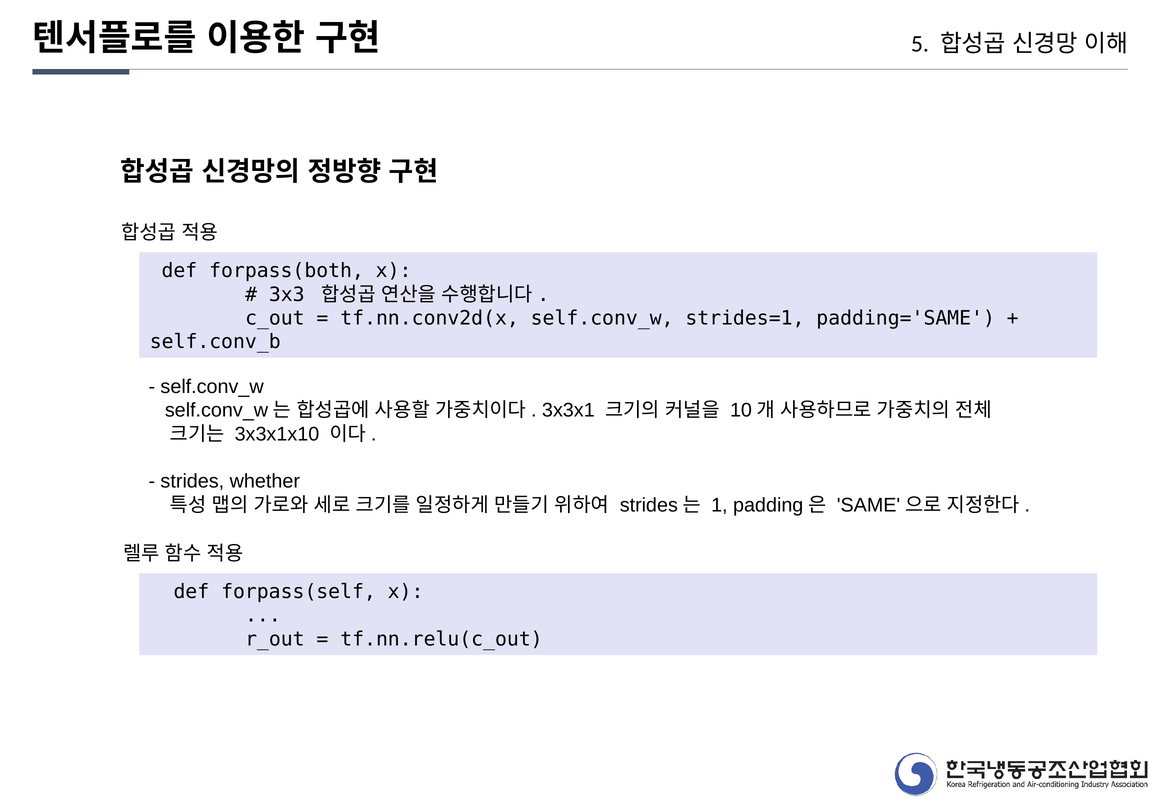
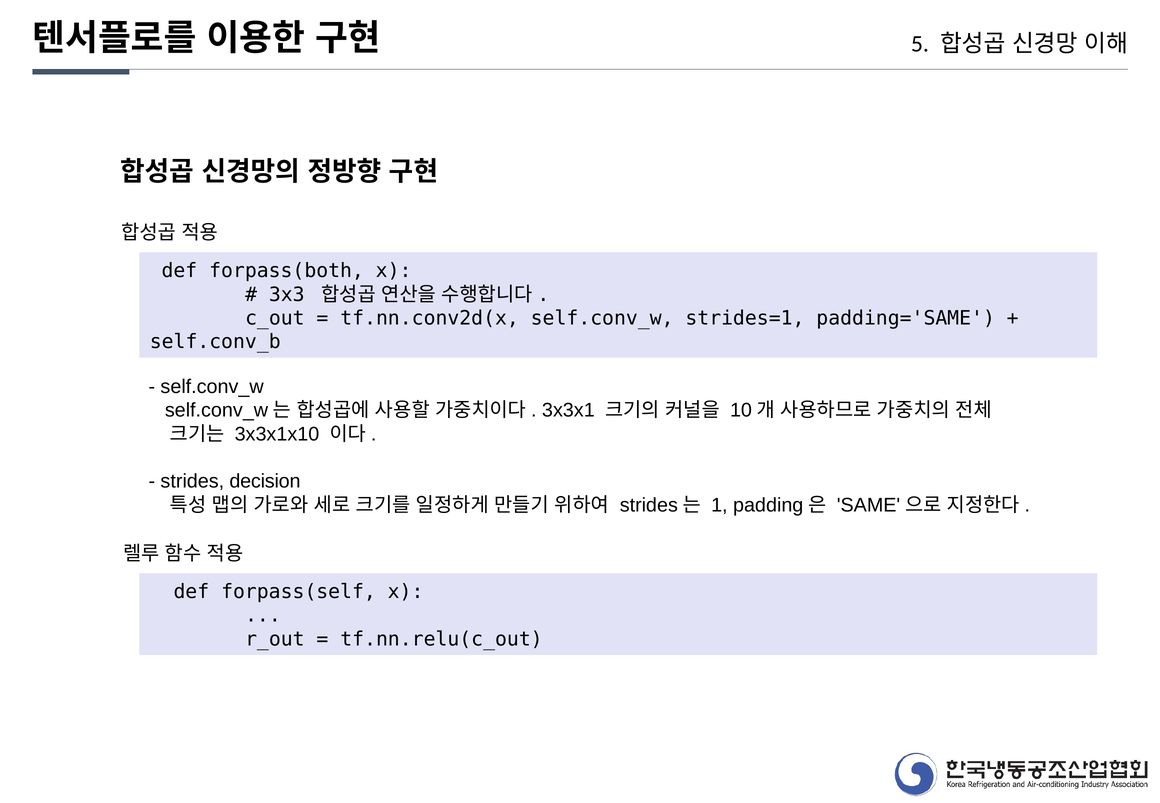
whether: whether -> decision
